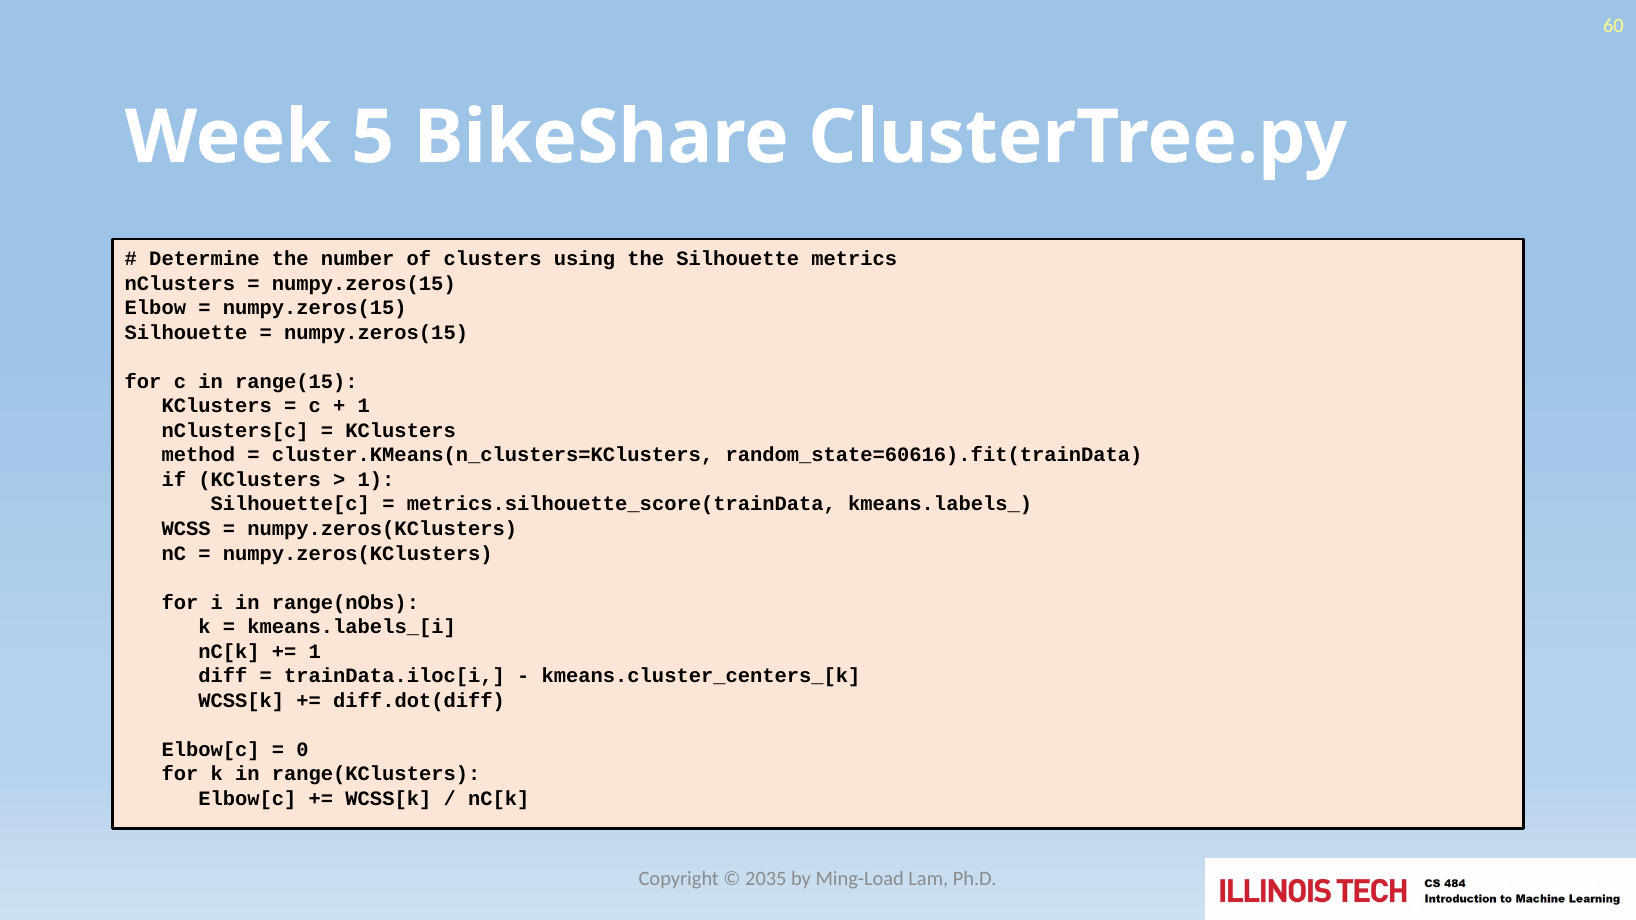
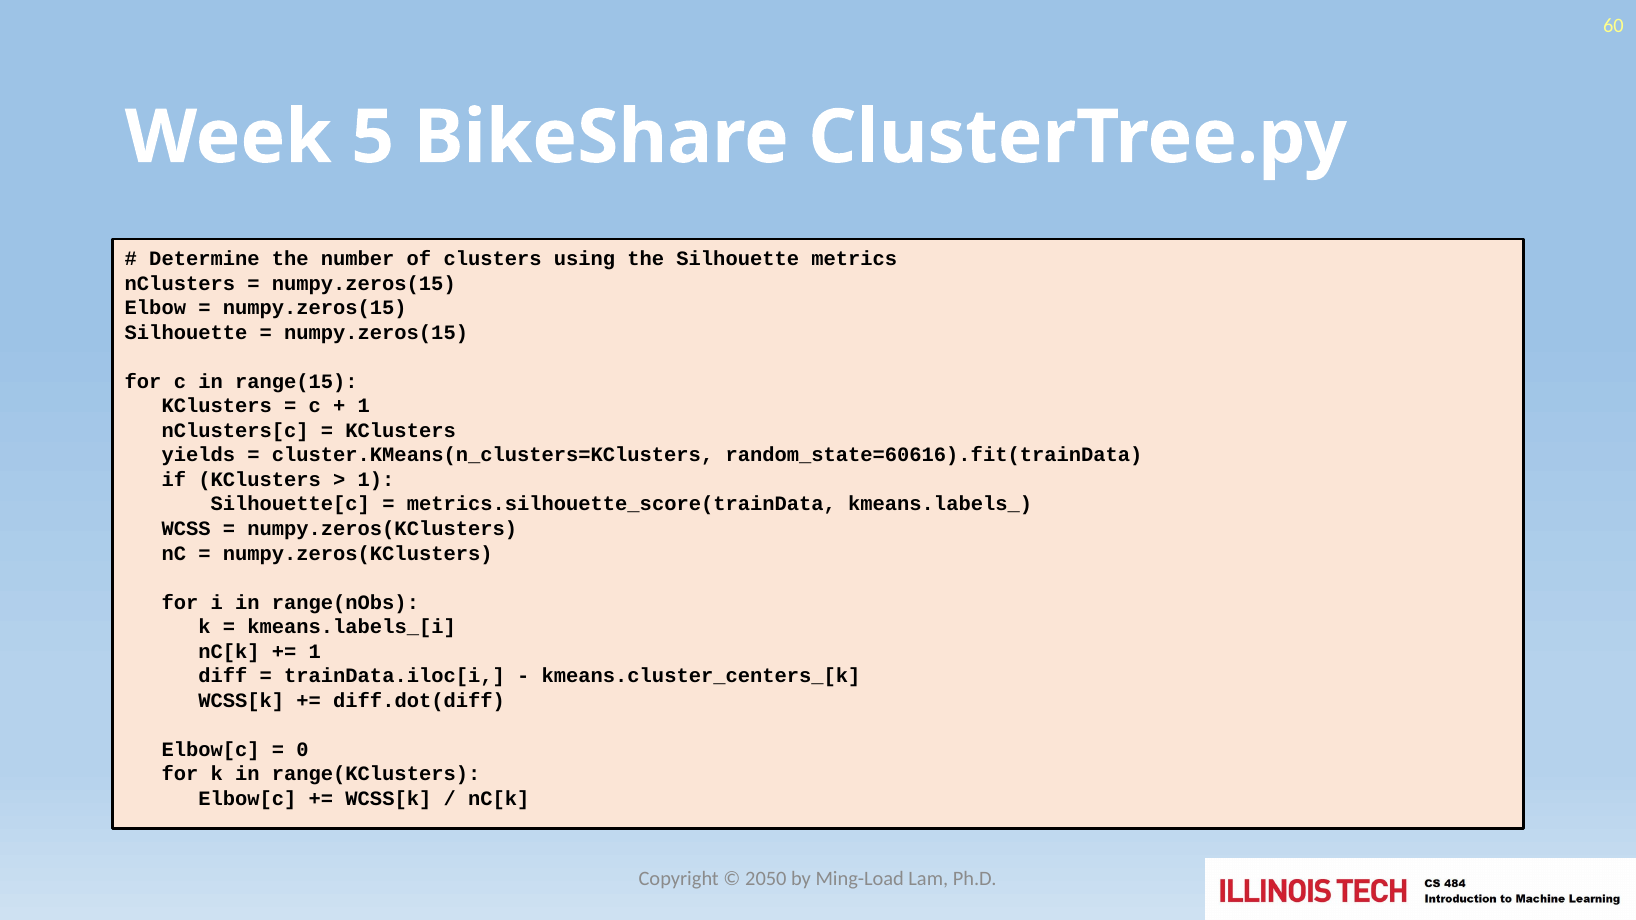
method: method -> yields
2035: 2035 -> 2050
